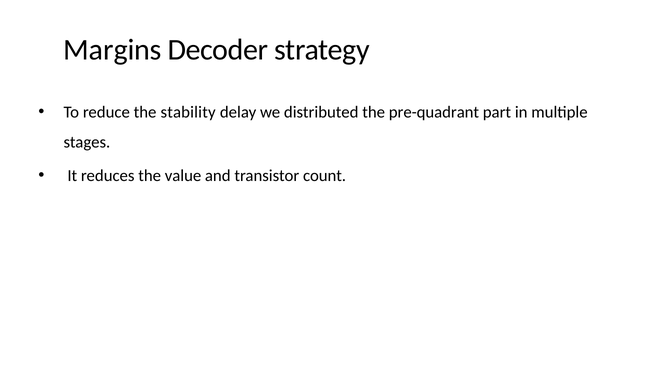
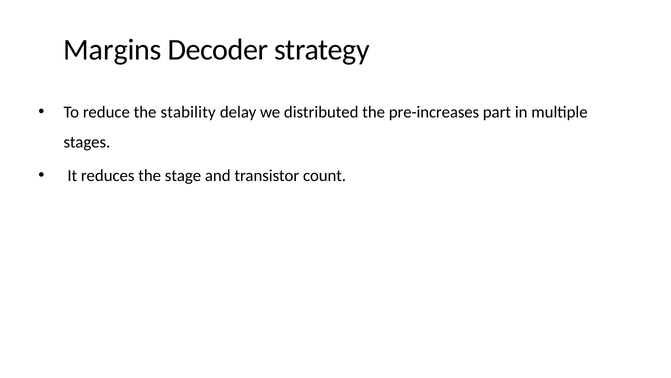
pre-quadrant: pre-quadrant -> pre-increases
value: value -> stage
